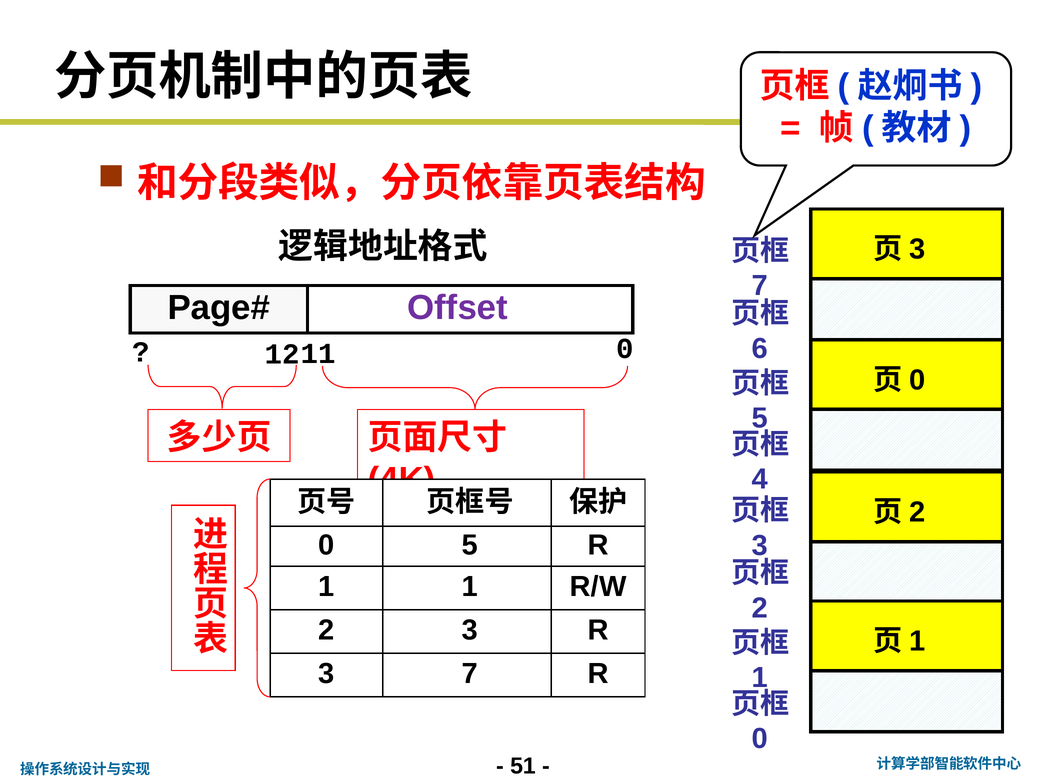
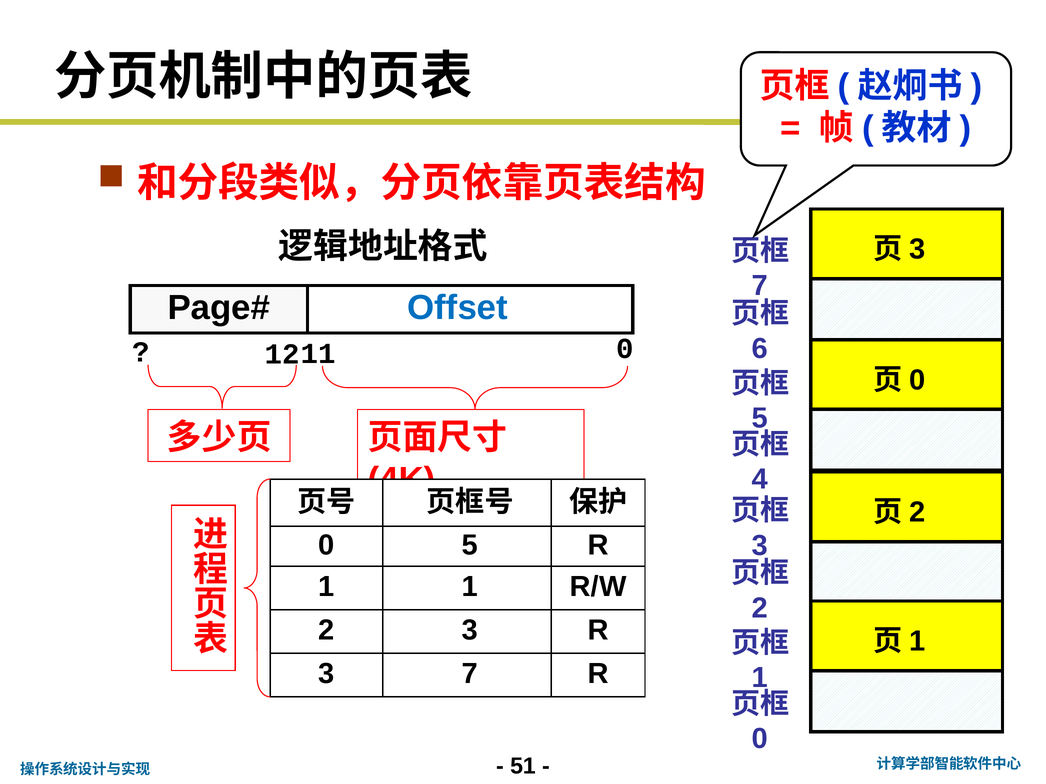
Offset colour: purple -> blue
